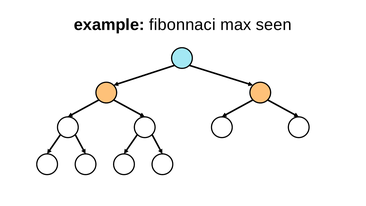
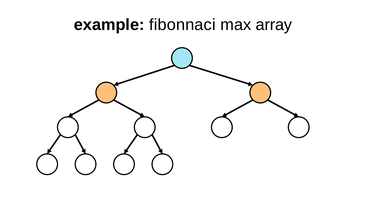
seen: seen -> array
